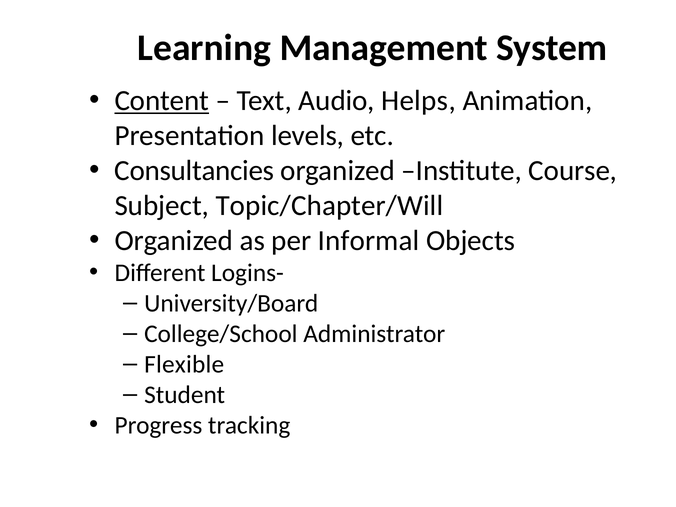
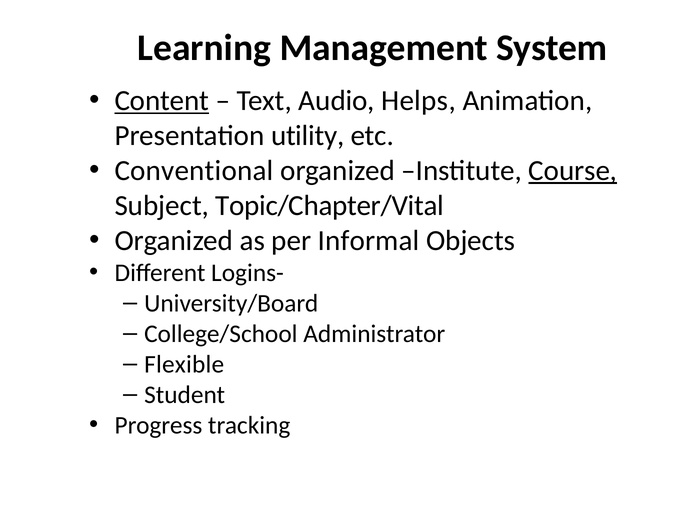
levels: levels -> utility
Consultancies: Consultancies -> Conventional
Course underline: none -> present
Topic/Chapter/Will: Topic/Chapter/Will -> Topic/Chapter/Vital
